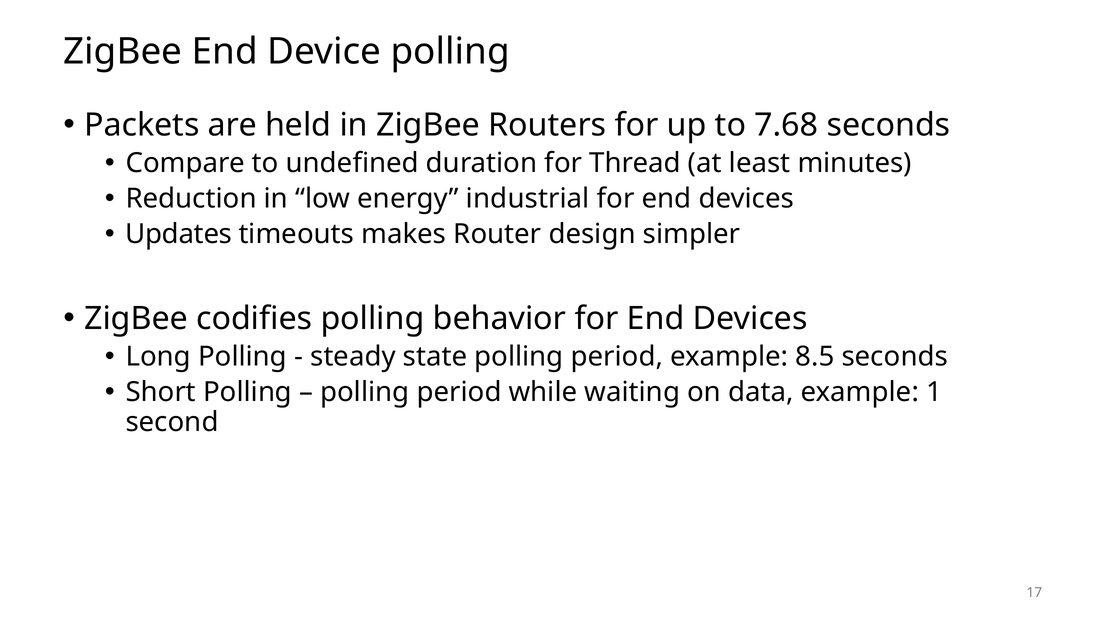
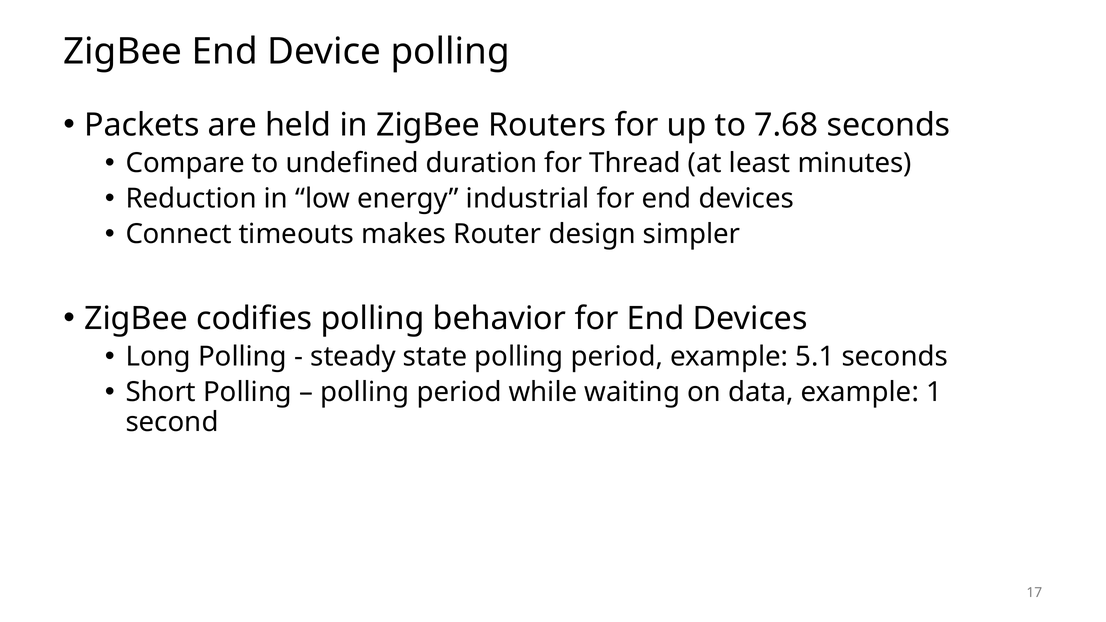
Updates: Updates -> Connect
8.5: 8.5 -> 5.1
